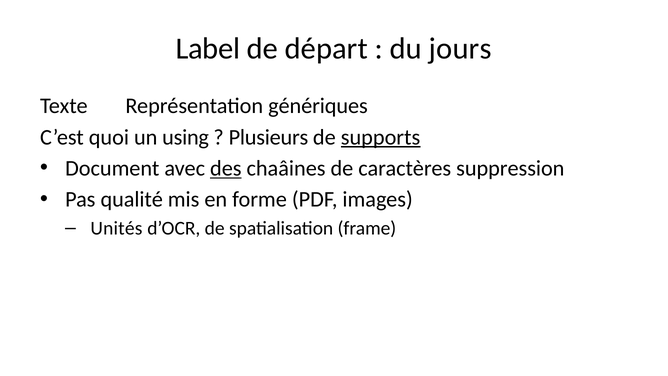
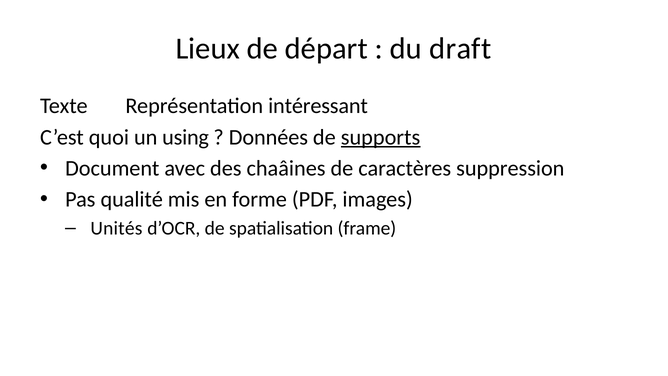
Label: Label -> Lieux
jours: jours -> draft
génériques: génériques -> intéressant
Plusieurs: Plusieurs -> Données
des underline: present -> none
